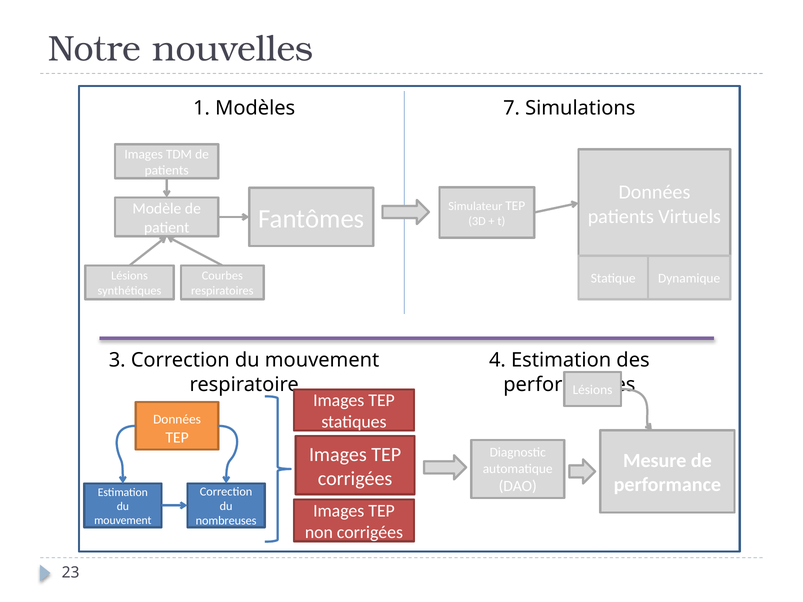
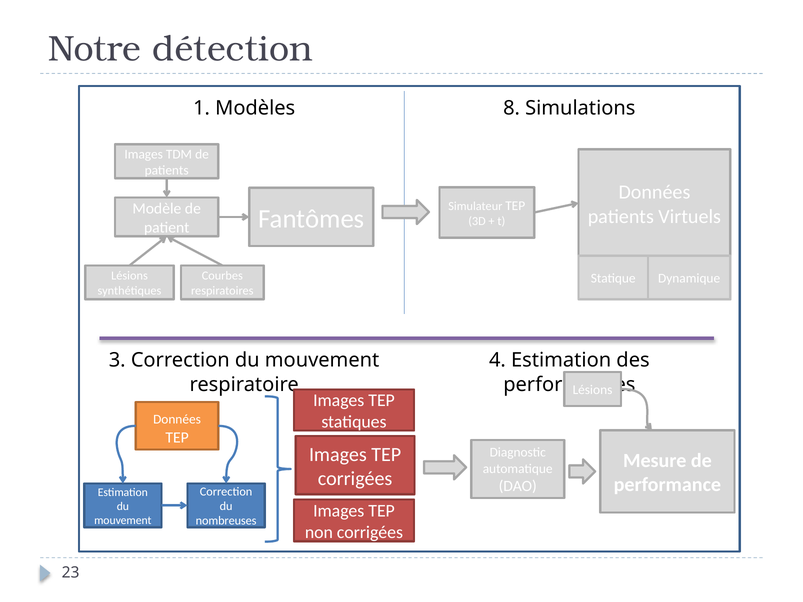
nouvelles: nouvelles -> détection
7: 7 -> 8
